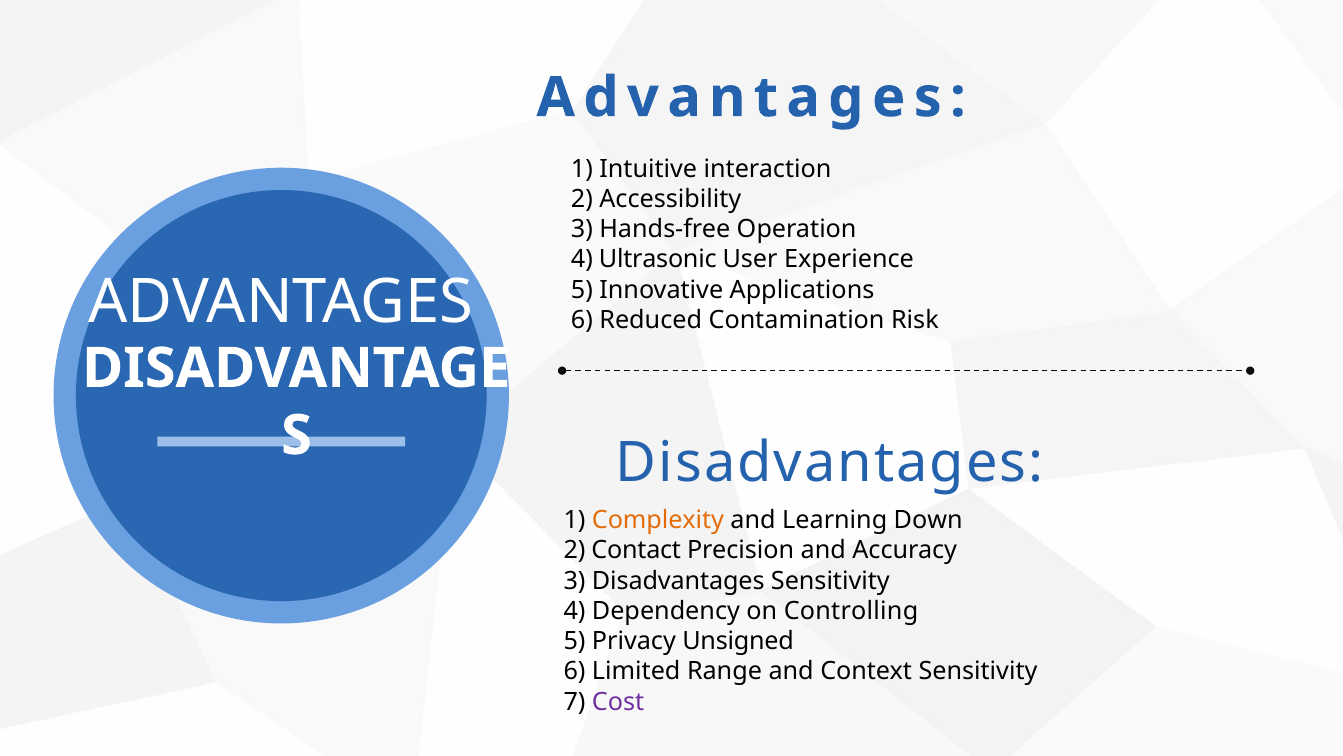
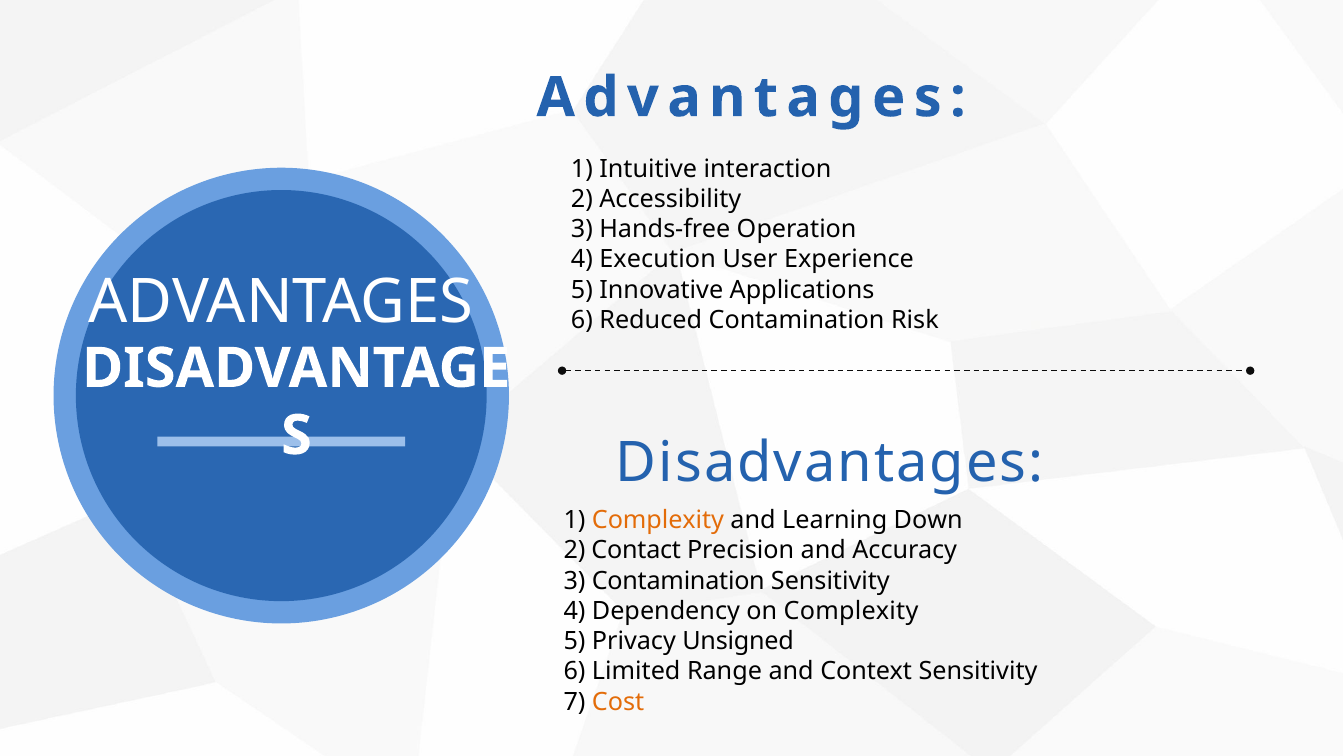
Ultrasonic: Ultrasonic -> Execution
3 Disadvantages: Disadvantages -> Contamination
on Controlling: Controlling -> Complexity
Cost colour: purple -> orange
